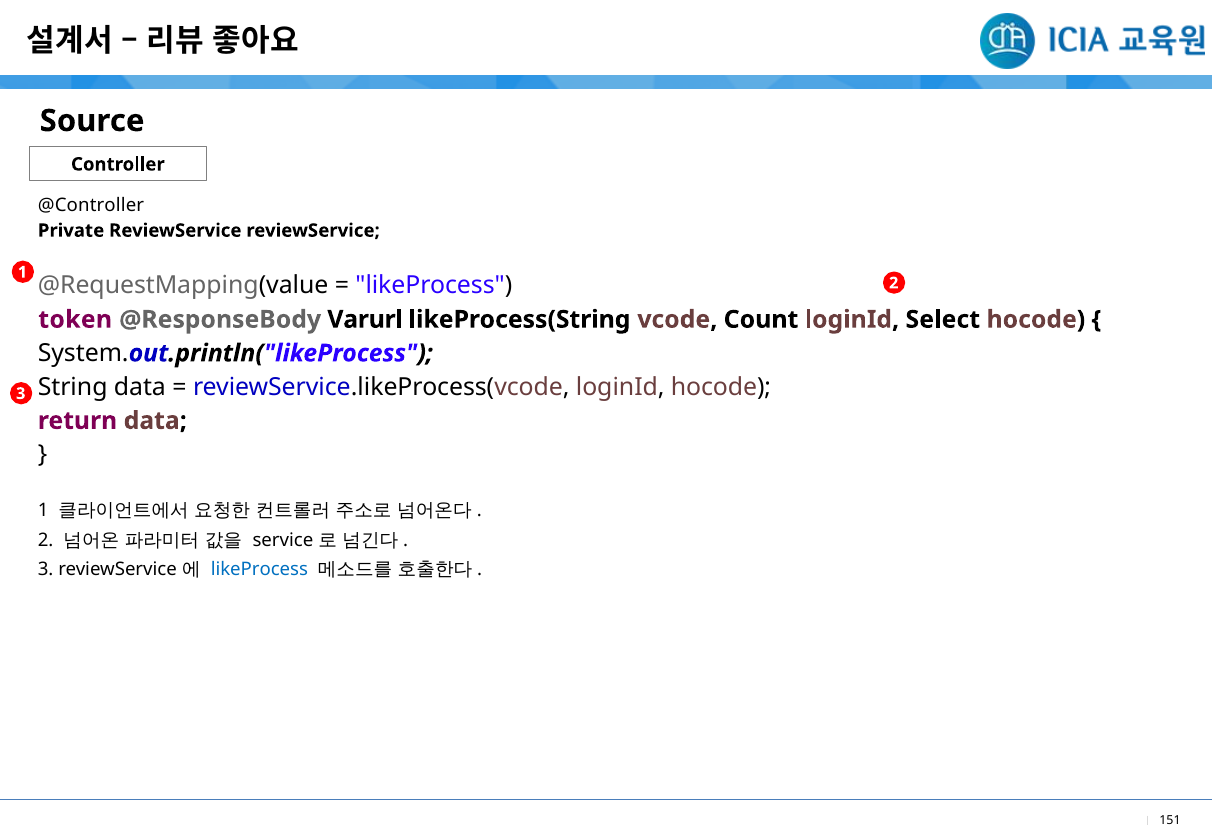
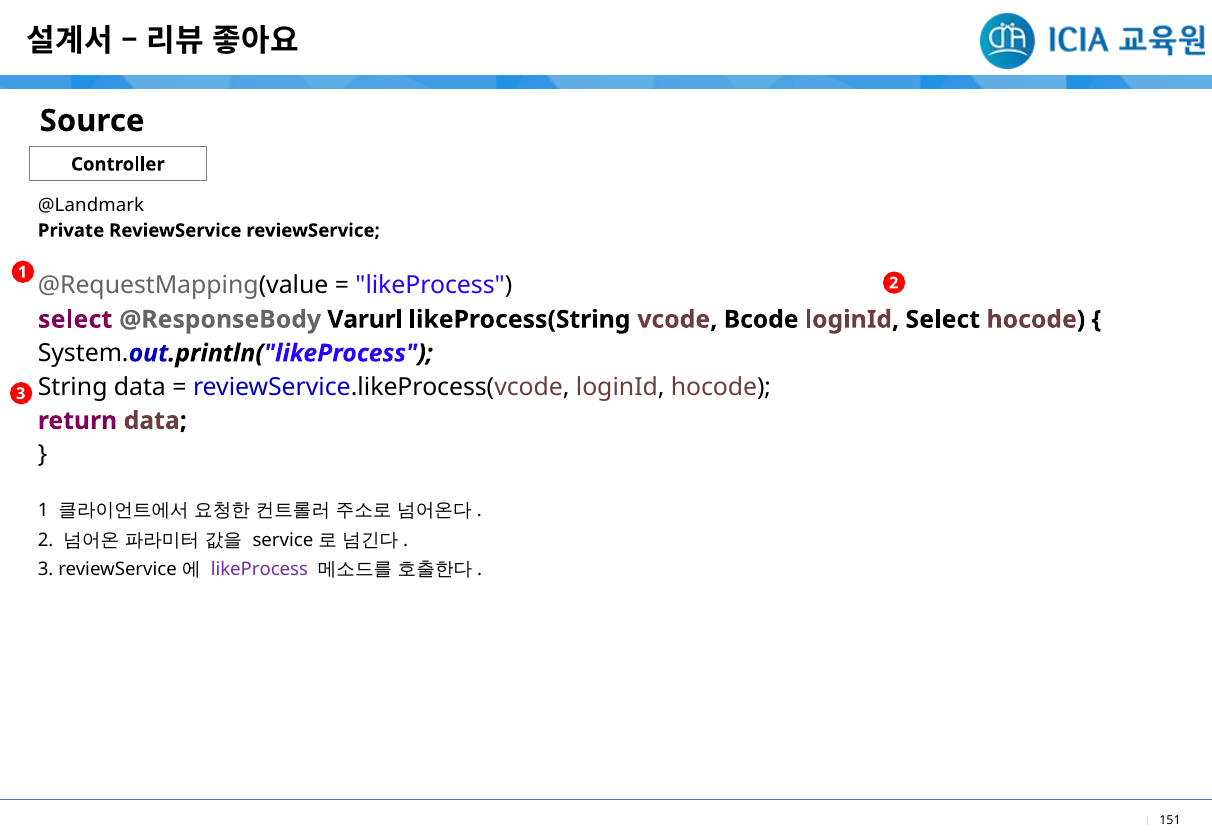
@Controller: @Controller -> @Landmark
token at (75, 320): token -> select
Count: Count -> Bcode
likeProcess at (259, 570) colour: blue -> purple
